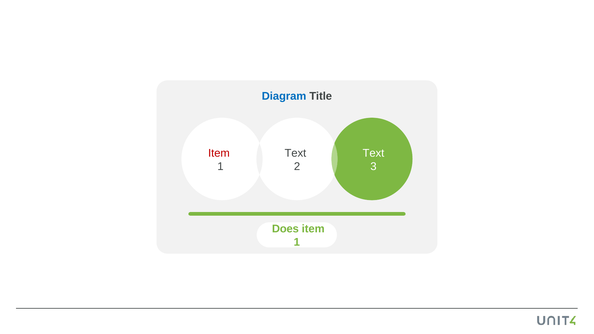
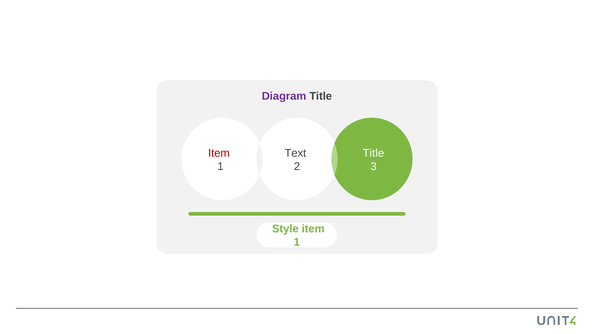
Diagram colour: blue -> purple
Text at (373, 153): Text -> Title
Does: Does -> Style
